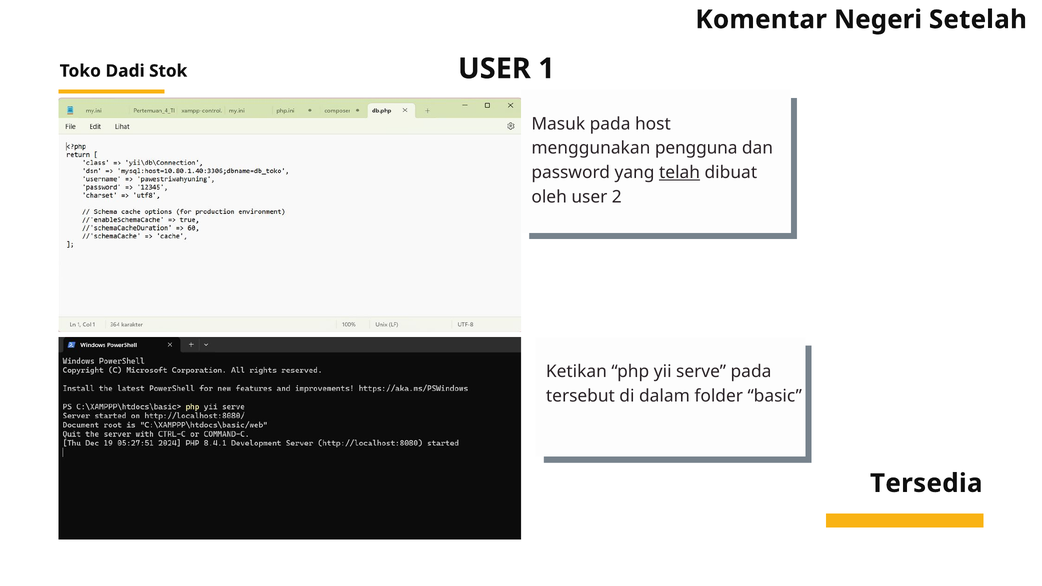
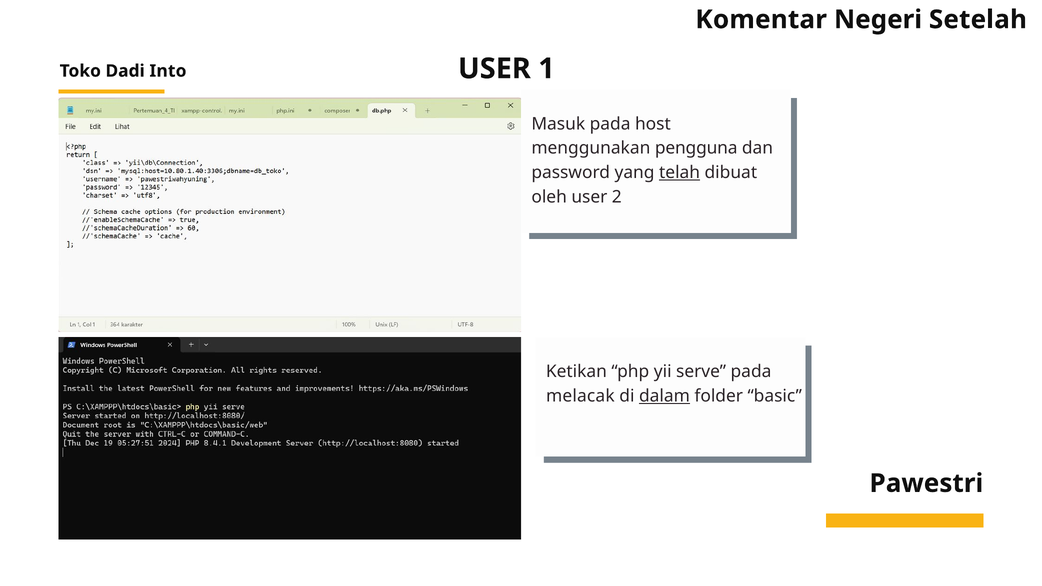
Stok: Stok -> Into
tersebut: tersebut -> melacak
dalam underline: none -> present
Tersedia: Tersedia -> Pawestri
